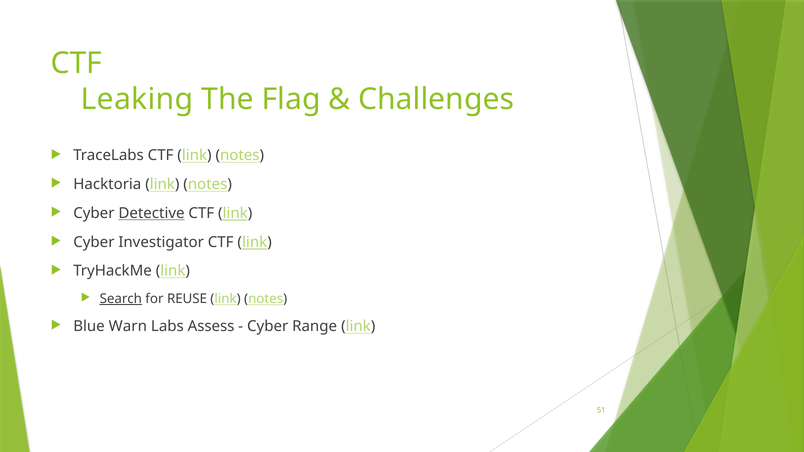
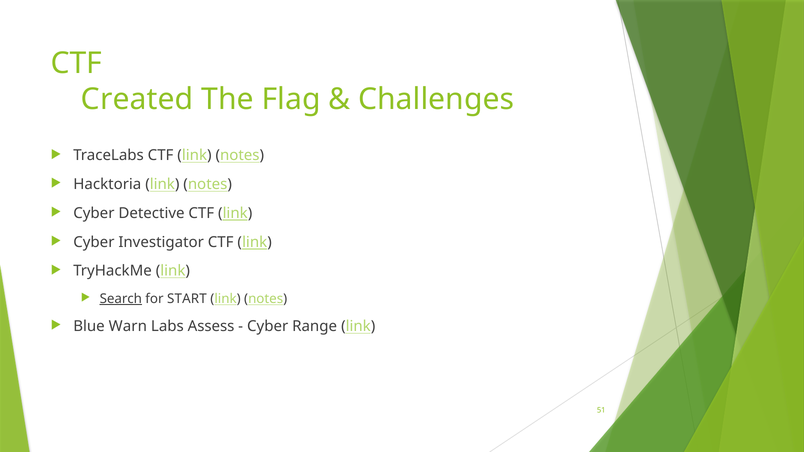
Leaking: Leaking -> Created
Detective underline: present -> none
REUSE: REUSE -> START
